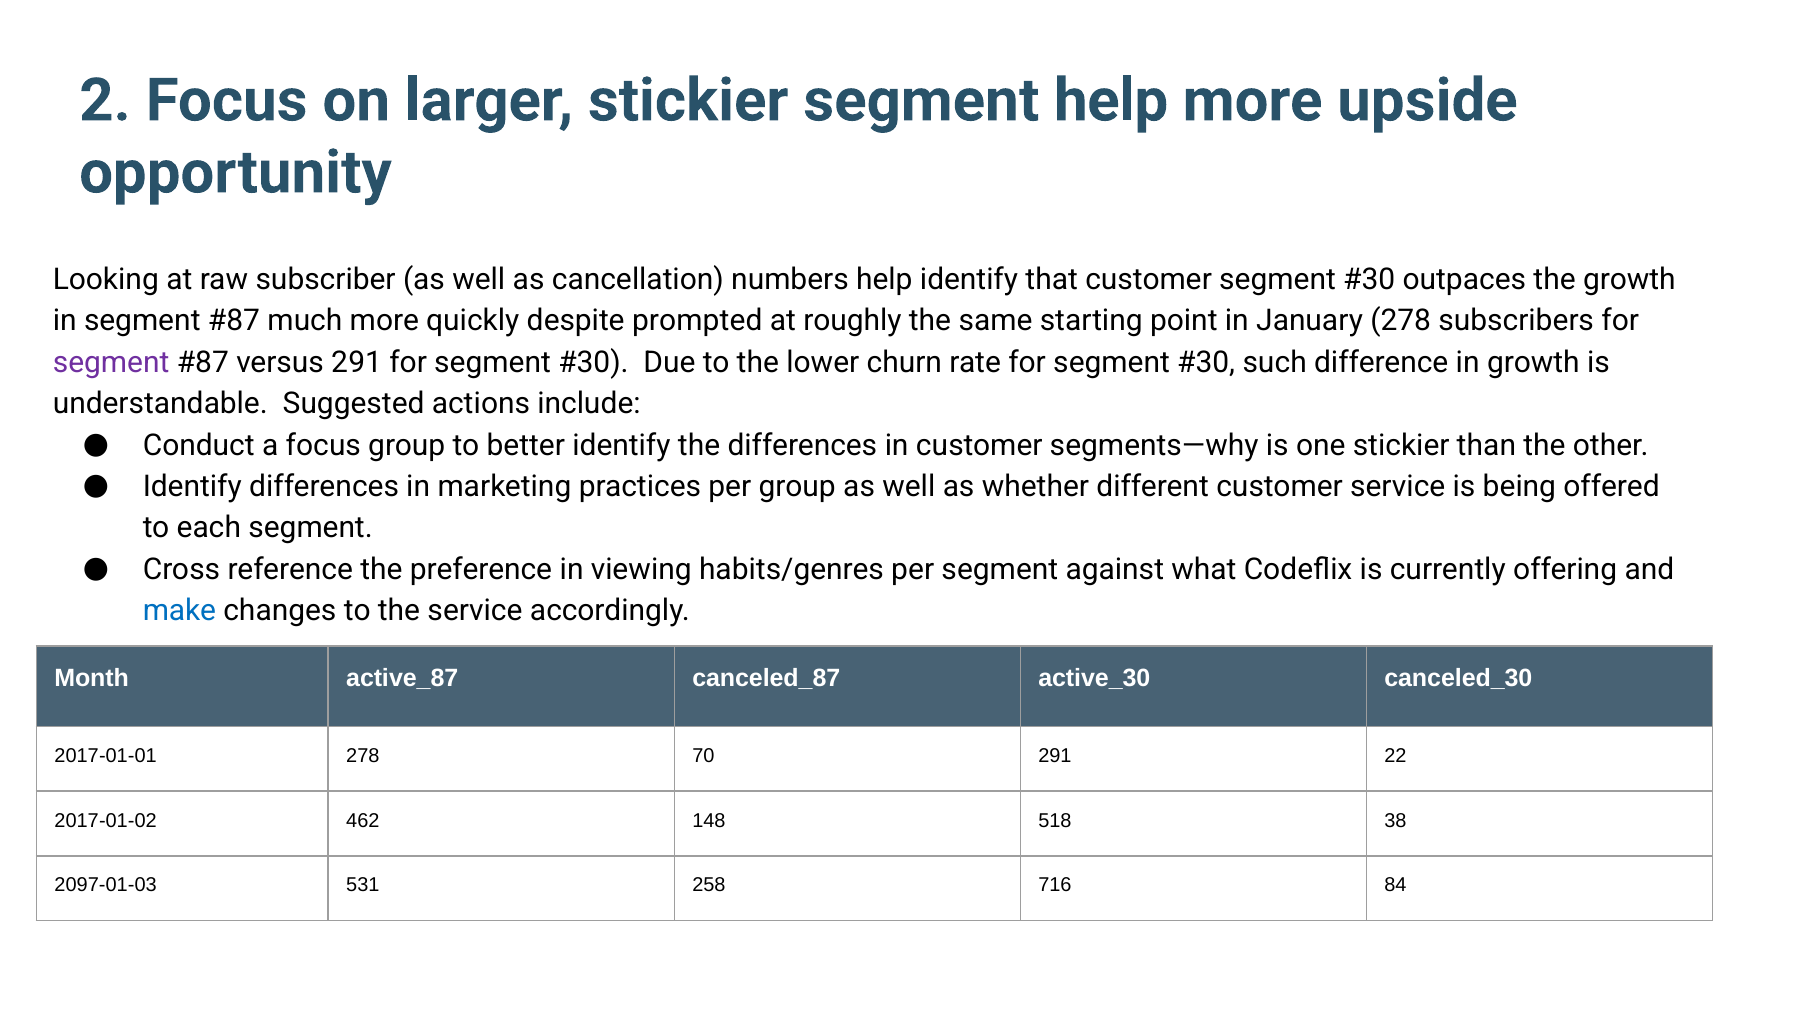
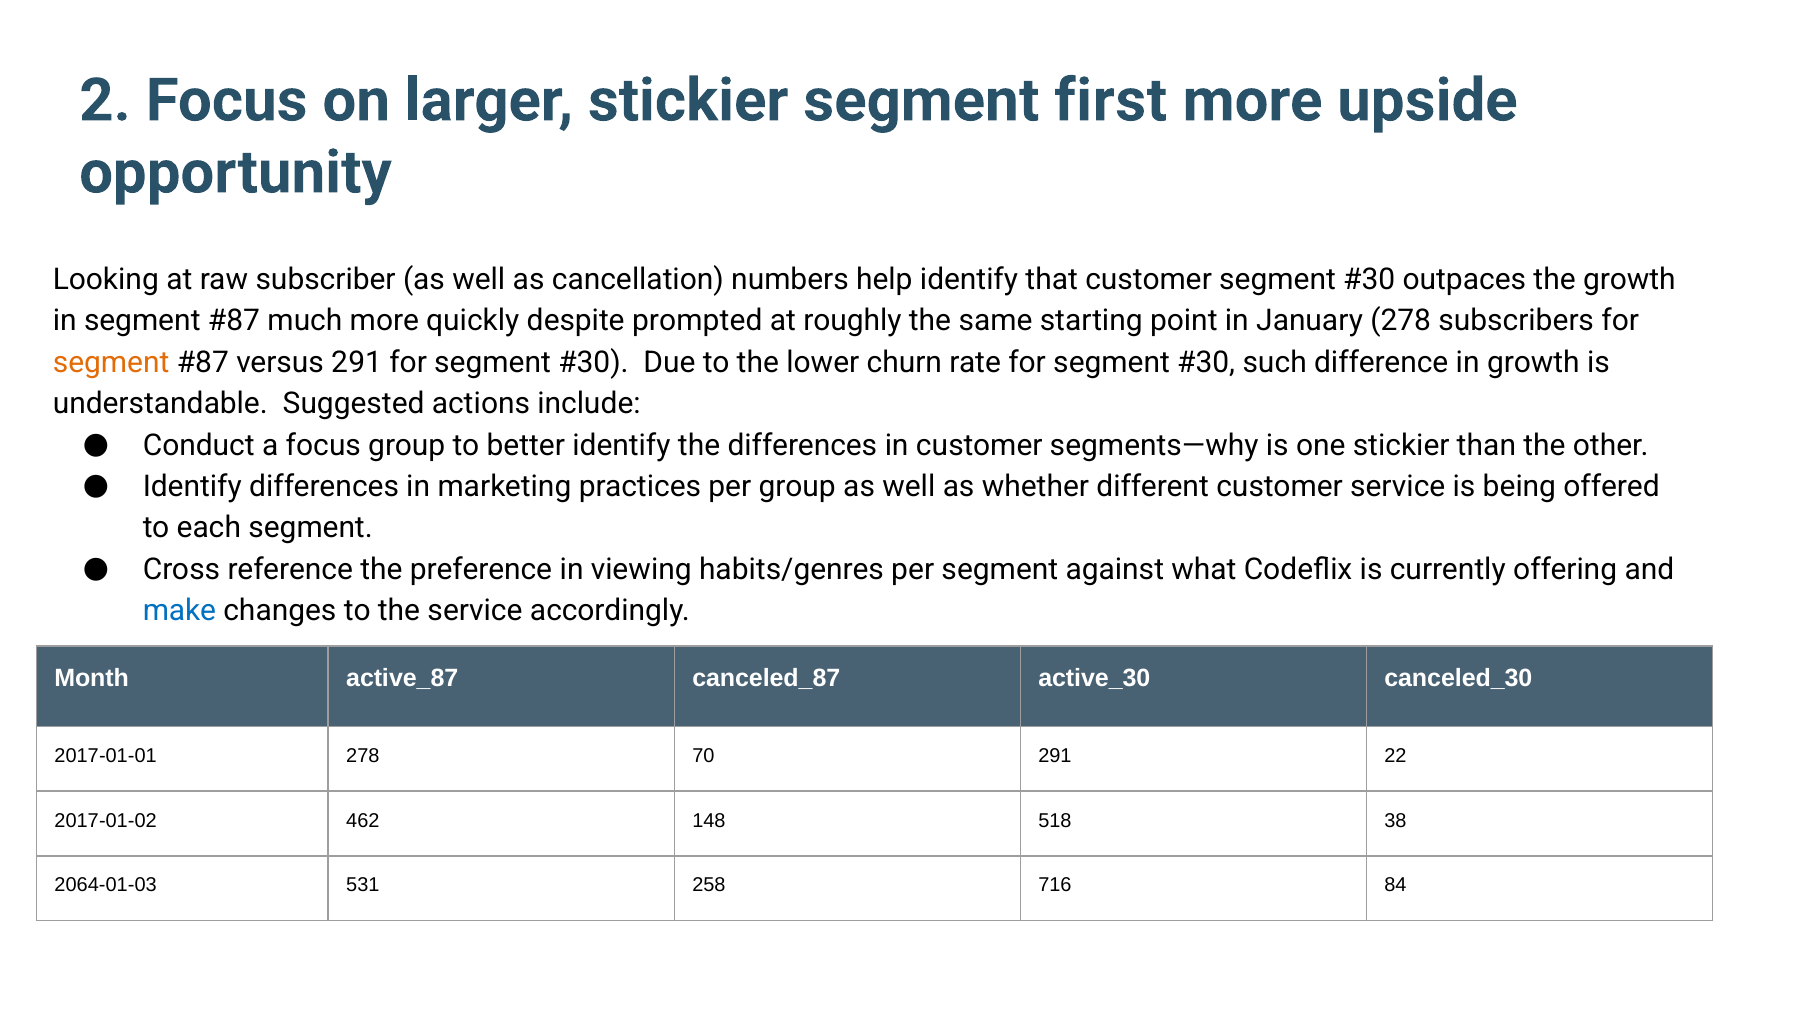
segment help: help -> first
segment at (111, 362) colour: purple -> orange
2097-01-03: 2097-01-03 -> 2064-01-03
